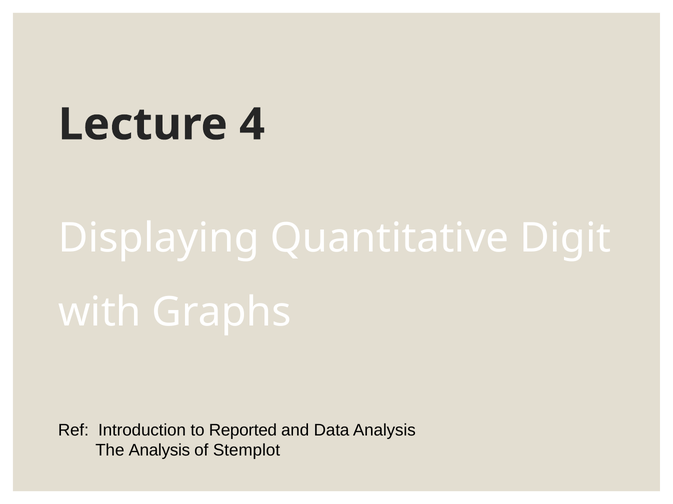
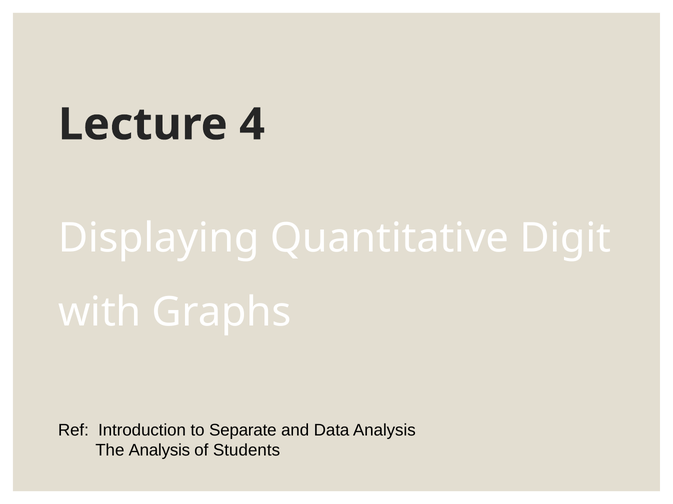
Reported: Reported -> Separate
Stemplot: Stemplot -> Students
